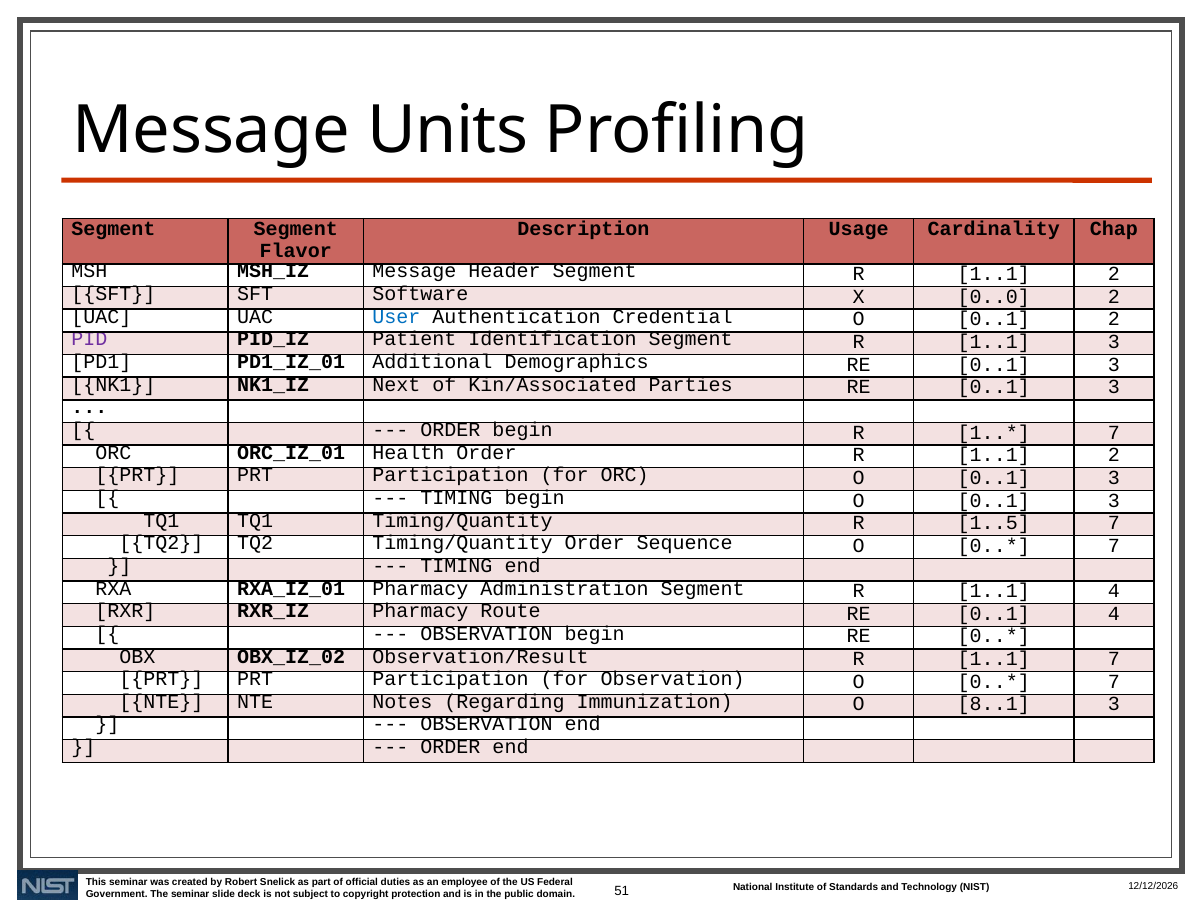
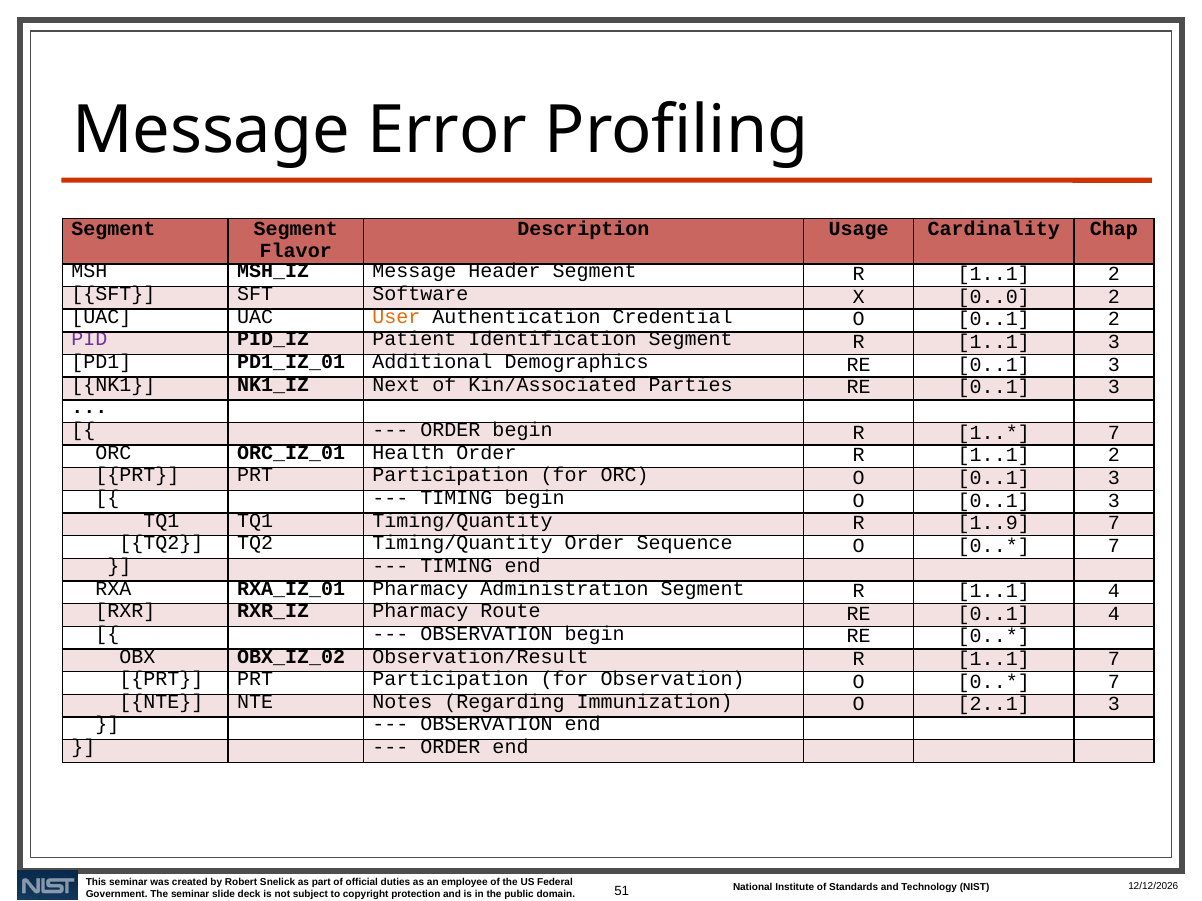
Units: Units -> Error
User colour: blue -> orange
1..5: 1..5 -> 1..9
8..1: 8..1 -> 2..1
